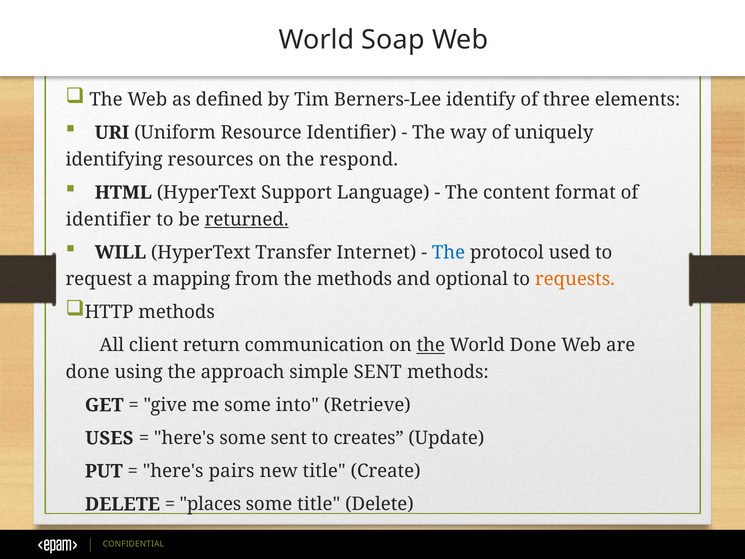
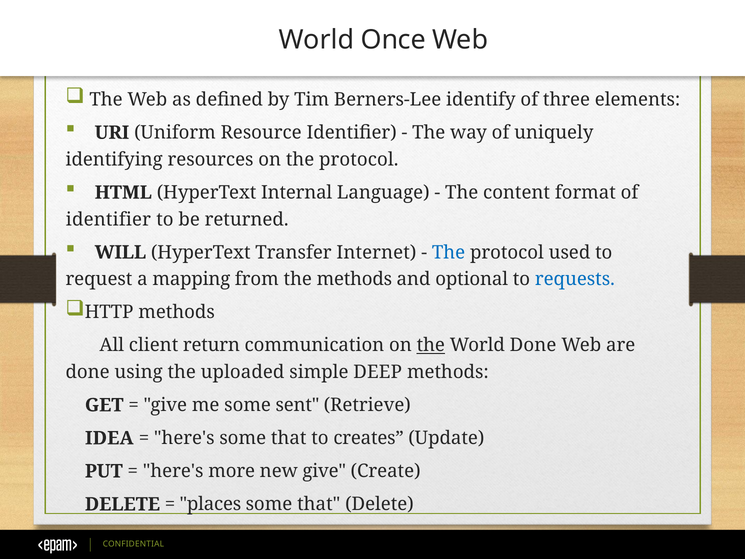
Soap: Soap -> Once
on the respond: respond -> protocol
Support: Support -> Internal
returned underline: present -> none
requests colour: orange -> blue
approach: approach -> uploaded
simple SENT: SENT -> DEEP
into: into -> sent
USES: USES -> IDEA
here's some sent: sent -> that
pairs: pairs -> more
new title: title -> give
title at (319, 504): title -> that
